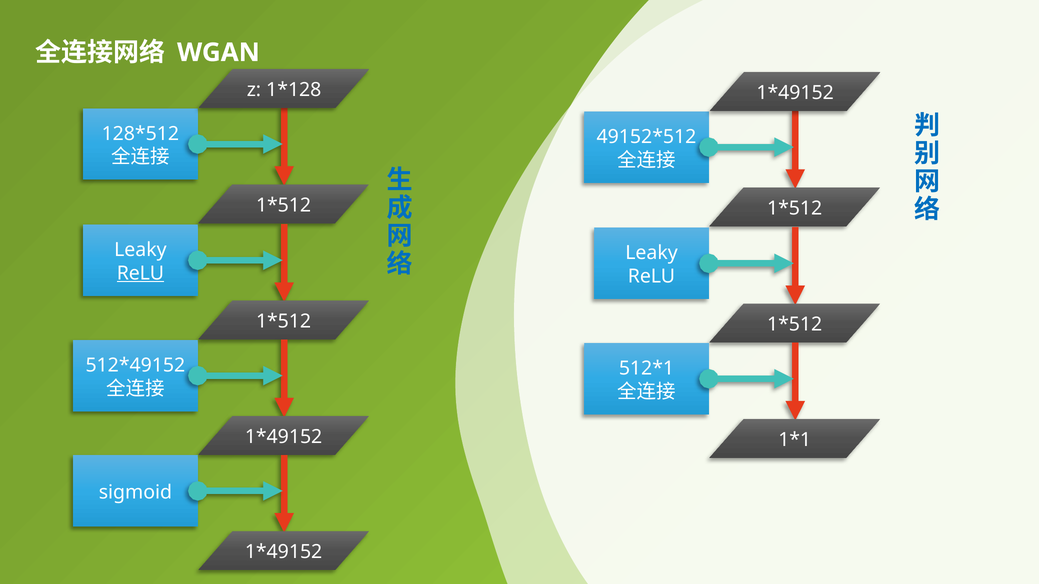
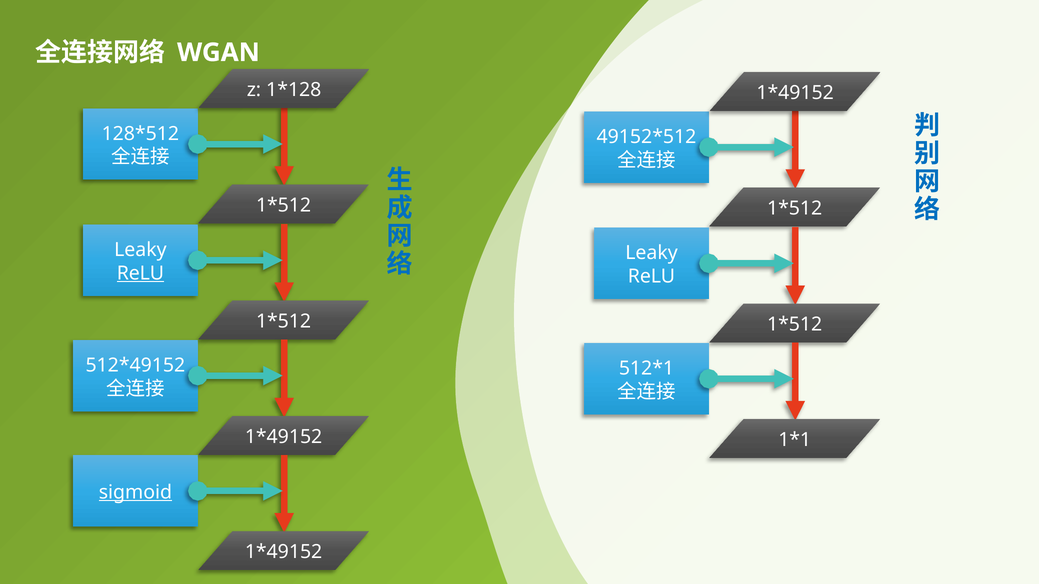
sigmoid underline: none -> present
